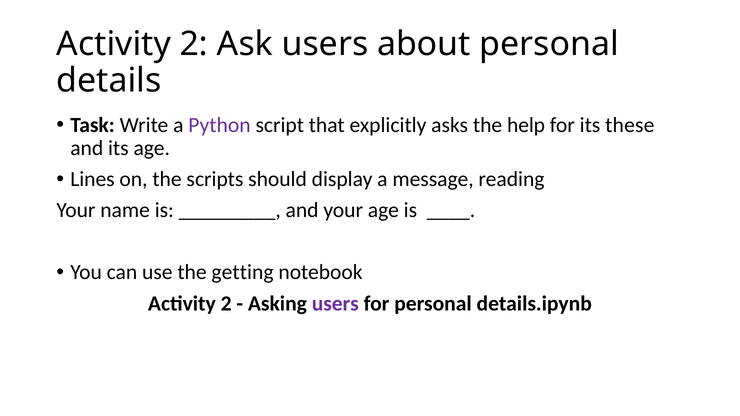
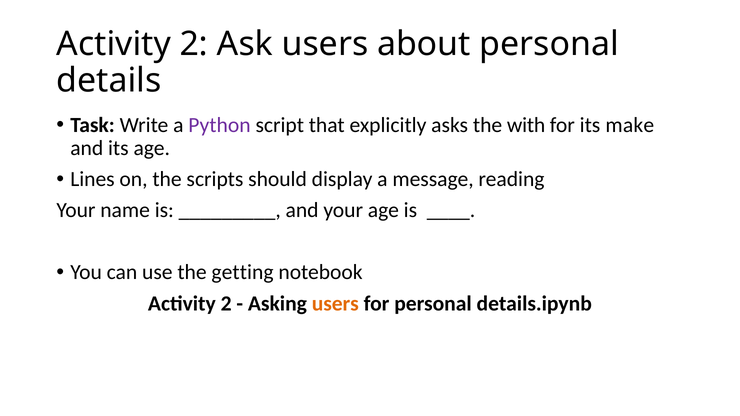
help: help -> with
these: these -> make
users at (335, 304) colour: purple -> orange
